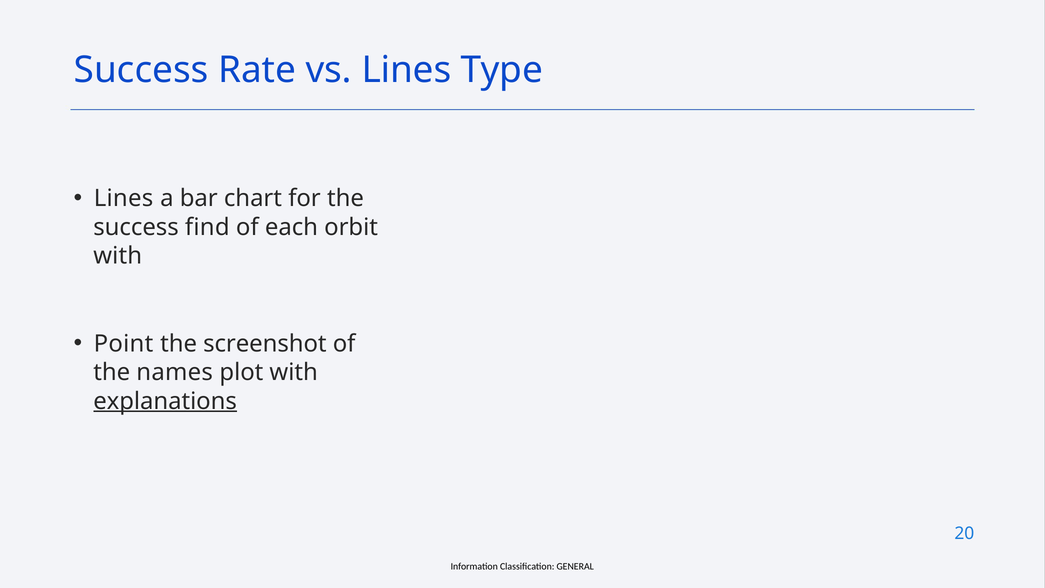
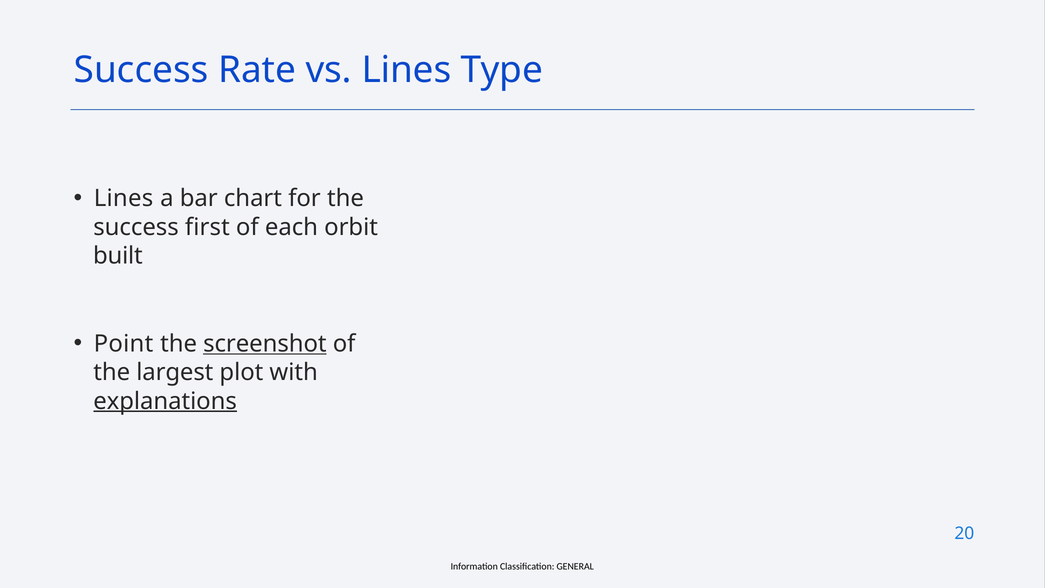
find: find -> first
with at (118, 256): with -> built
screenshot underline: none -> present
names: names -> largest
